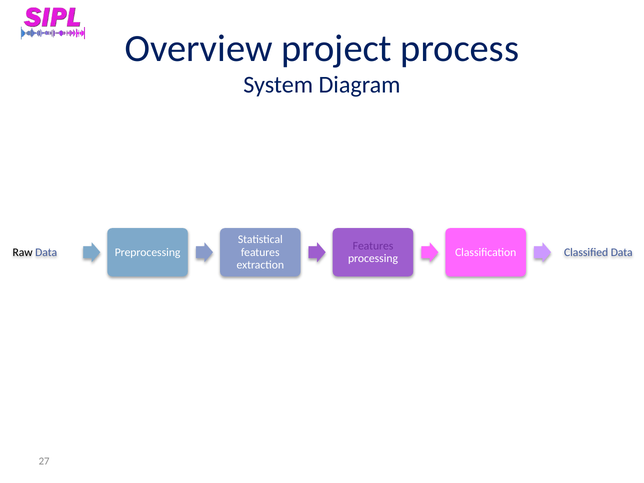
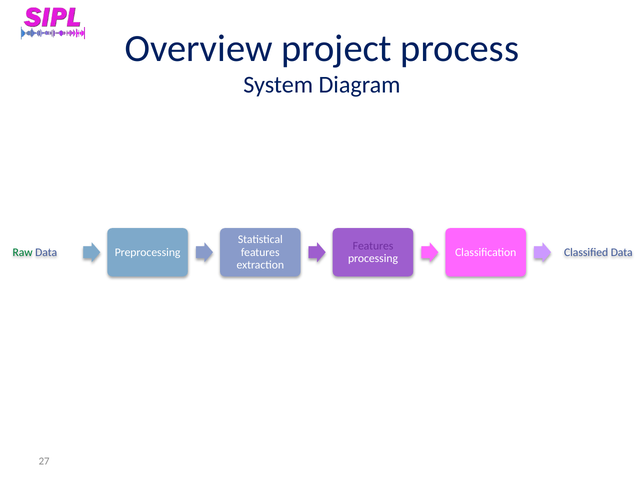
Raw colour: black -> green
